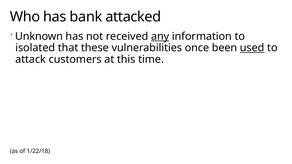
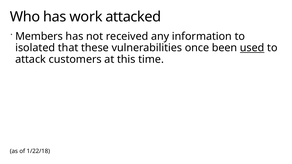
bank: bank -> work
Unknown: Unknown -> Members
any underline: present -> none
